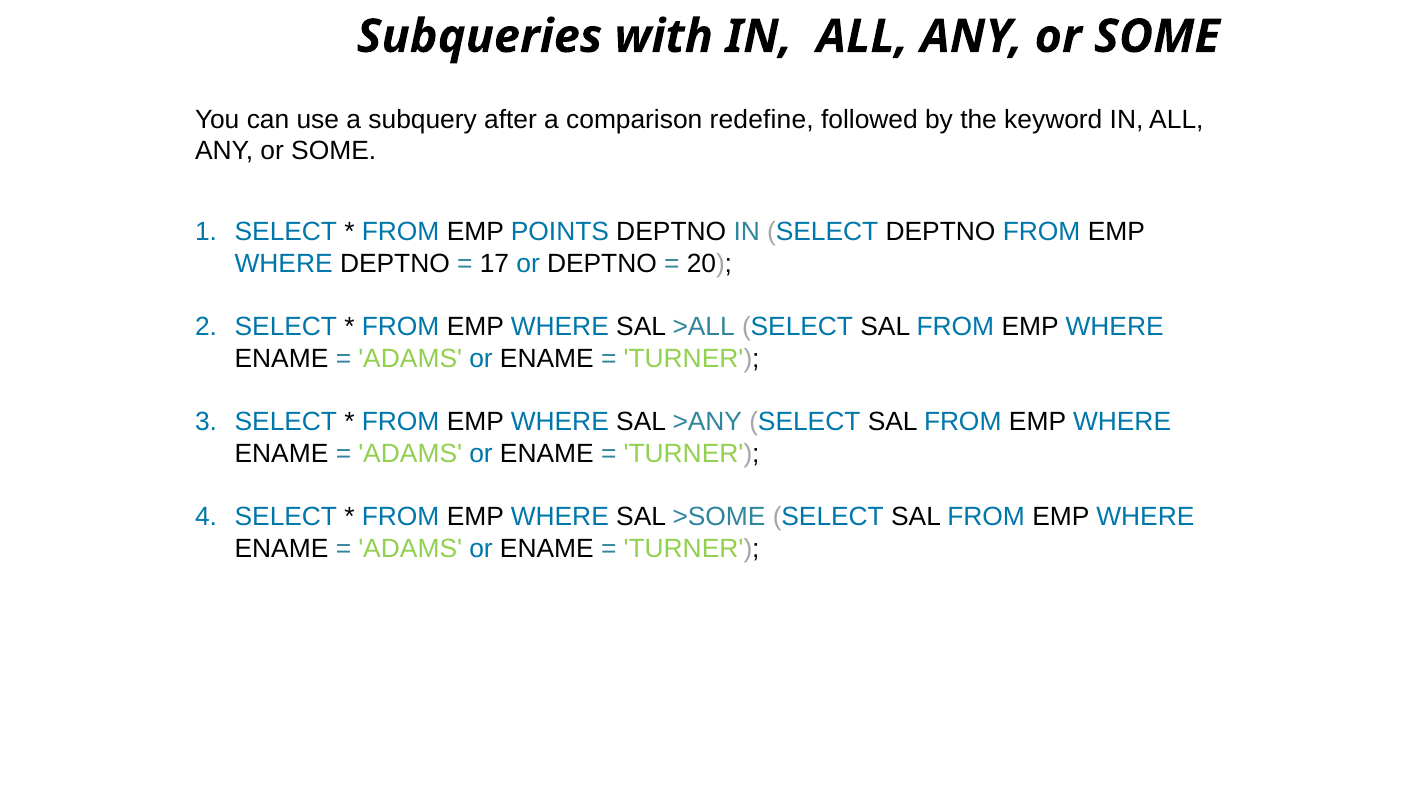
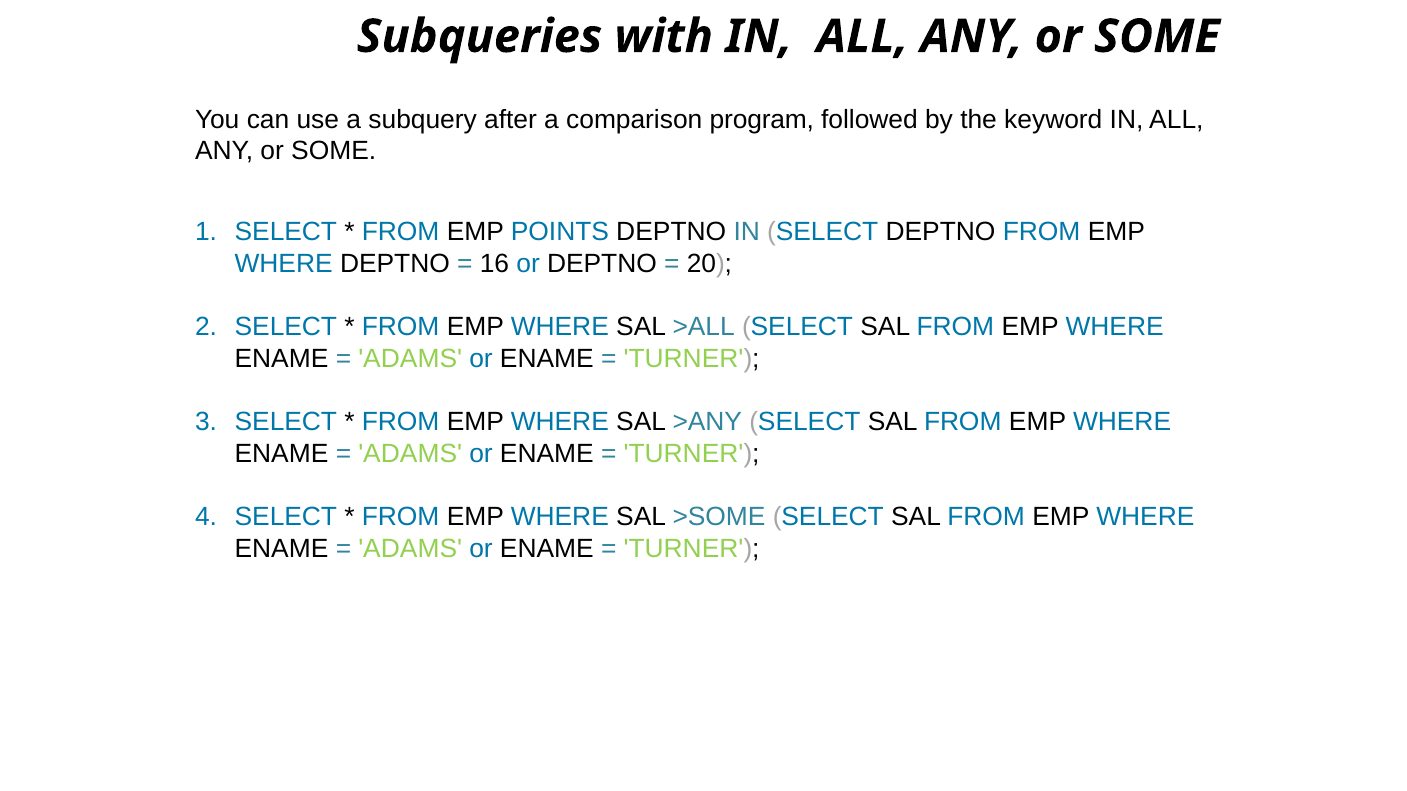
redefine: redefine -> program
17: 17 -> 16
